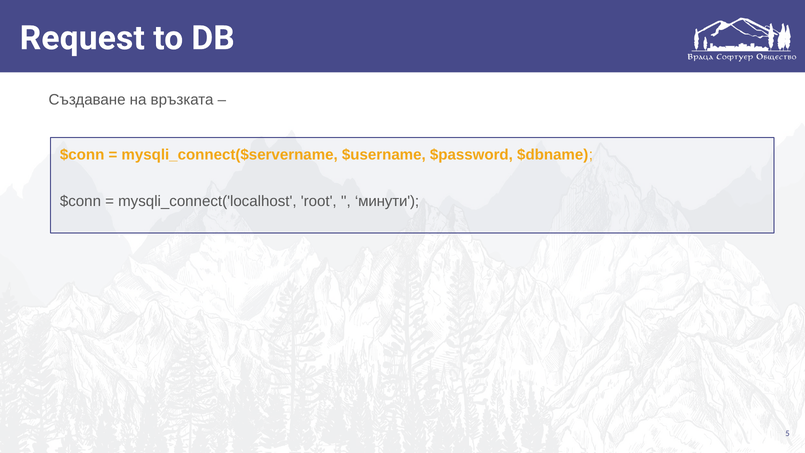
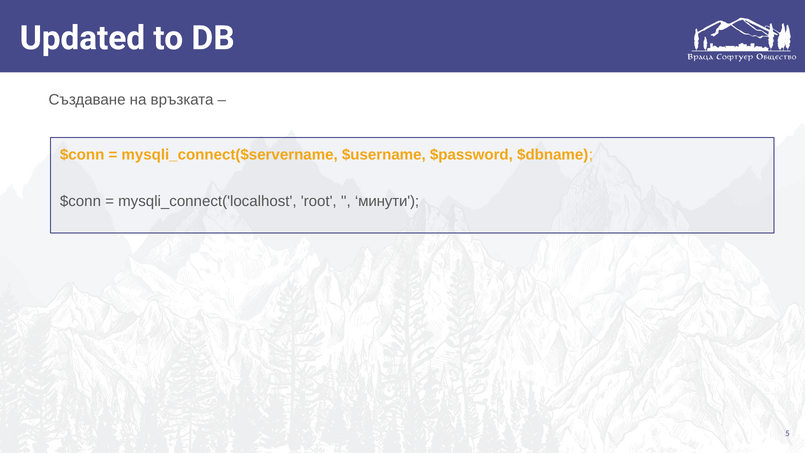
Request: Request -> Updated
